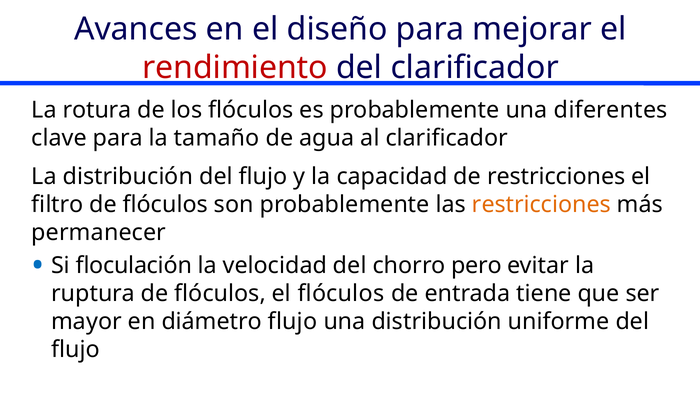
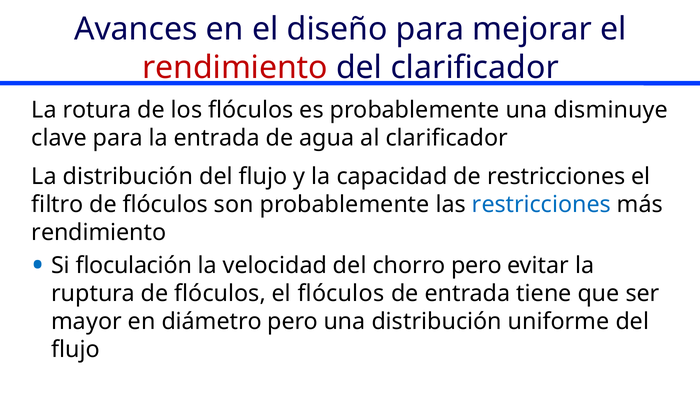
diferentes: diferentes -> disminuye
la tamaño: tamaño -> entrada
restricciones at (541, 204) colour: orange -> blue
permanecer at (99, 232): permanecer -> rendimiento
diámetro flujo: flujo -> pero
